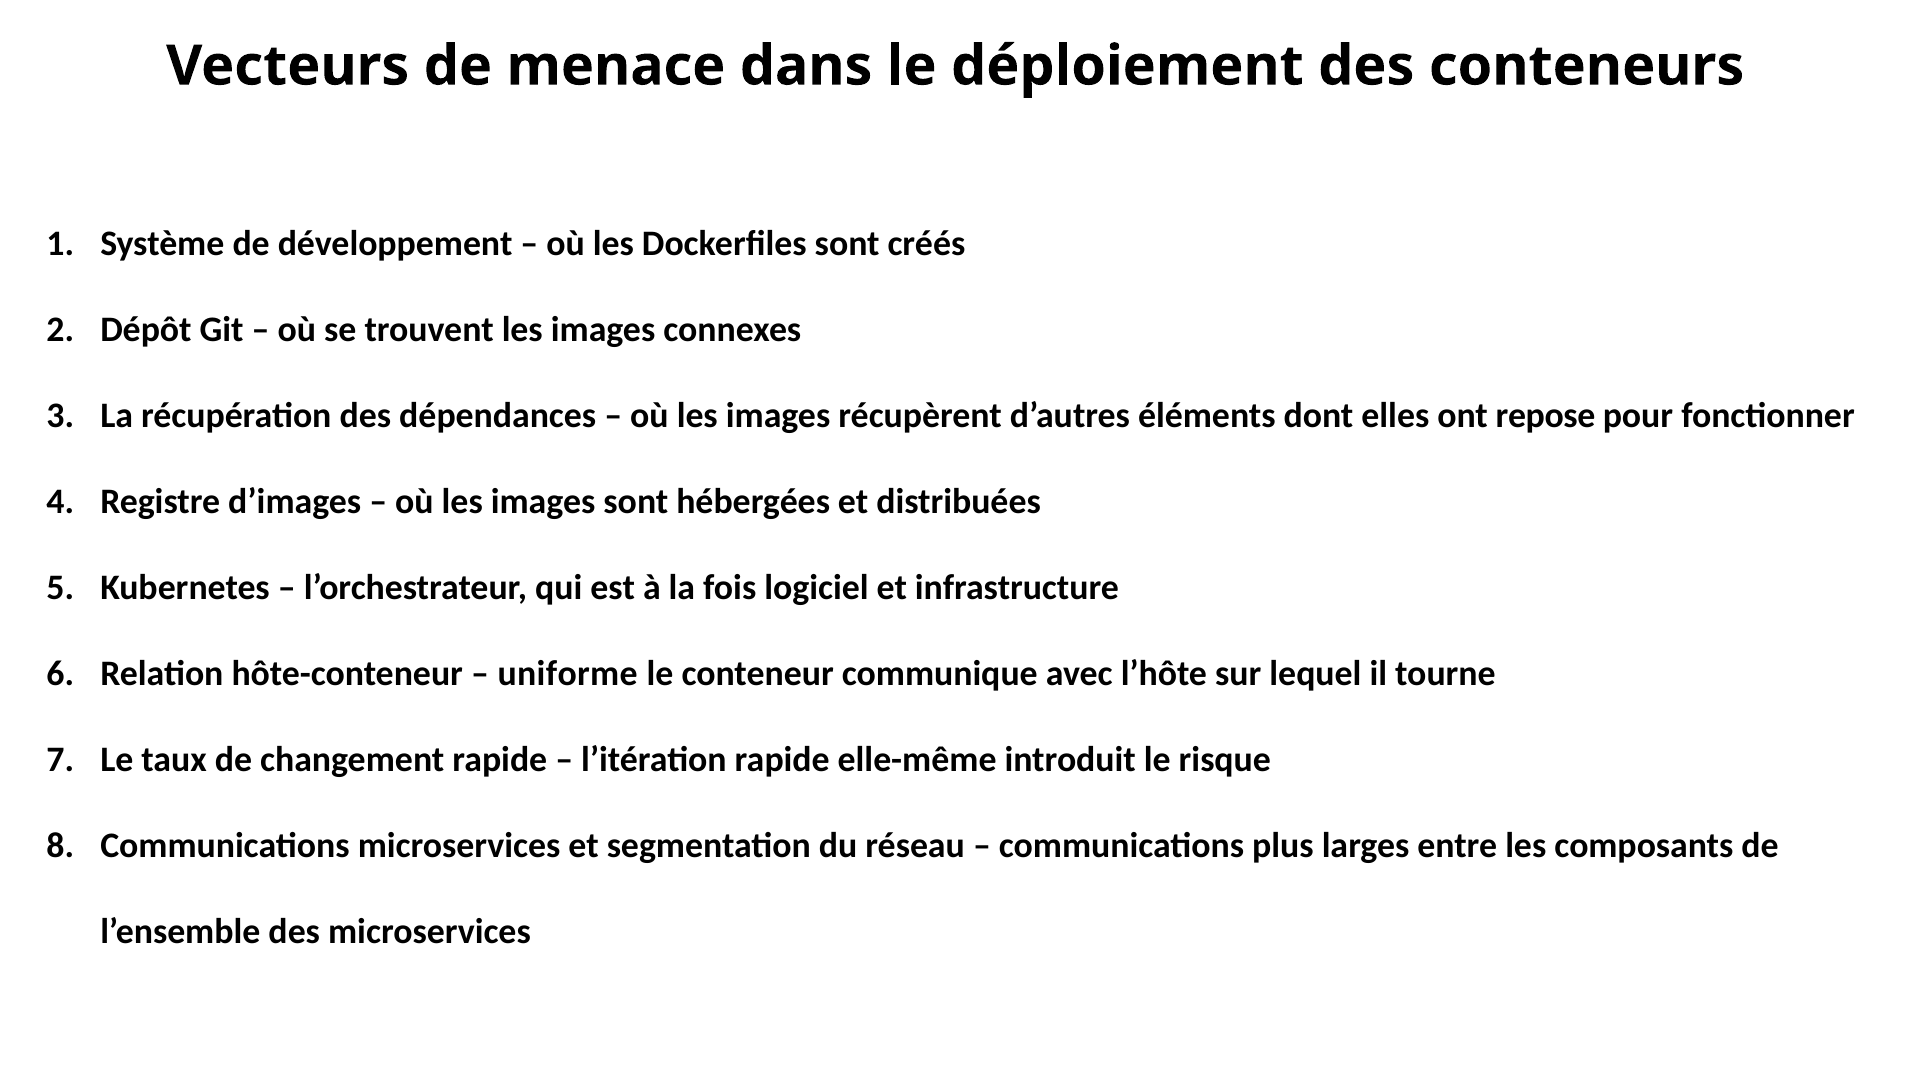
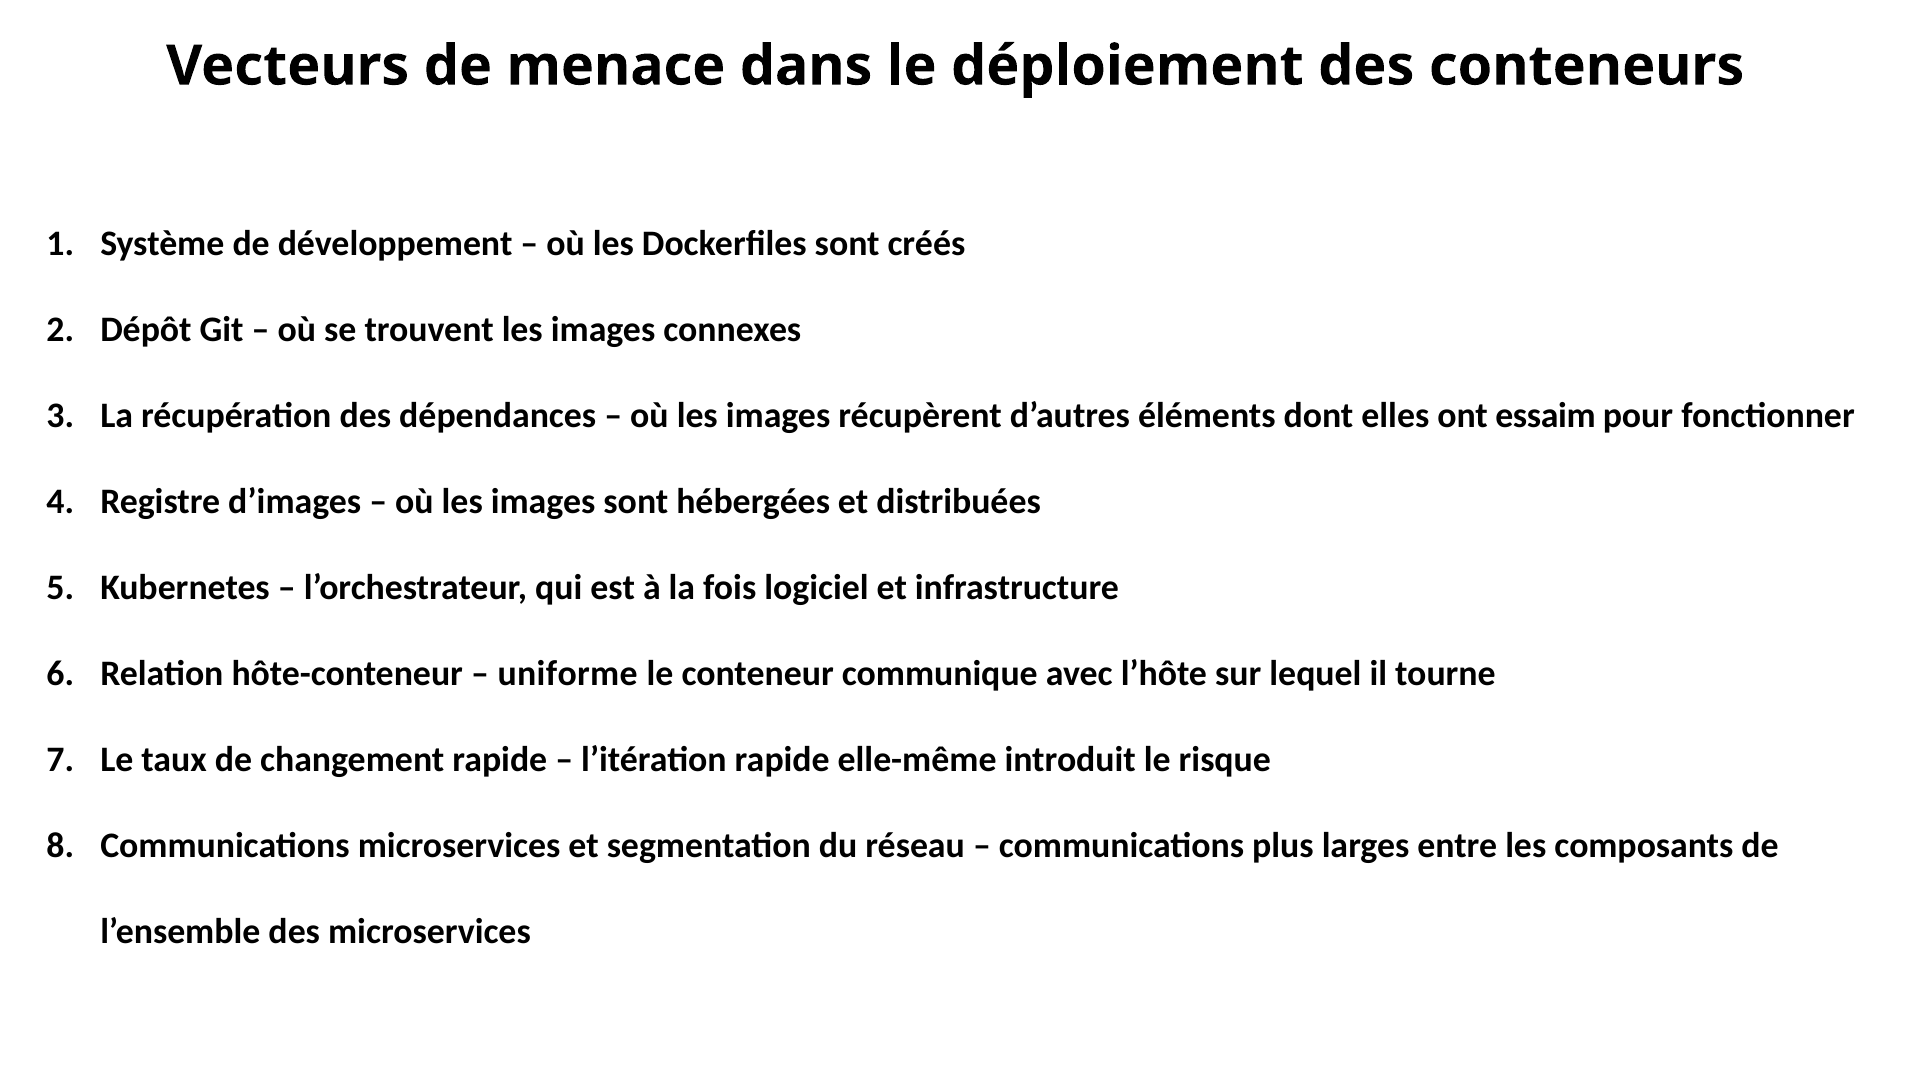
repose: repose -> essaim
